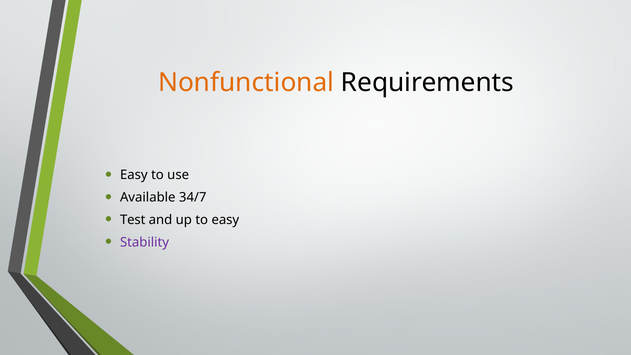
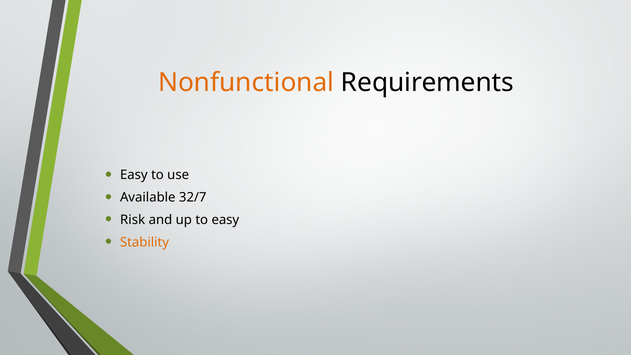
34/7: 34/7 -> 32/7
Test: Test -> Risk
Stability colour: purple -> orange
